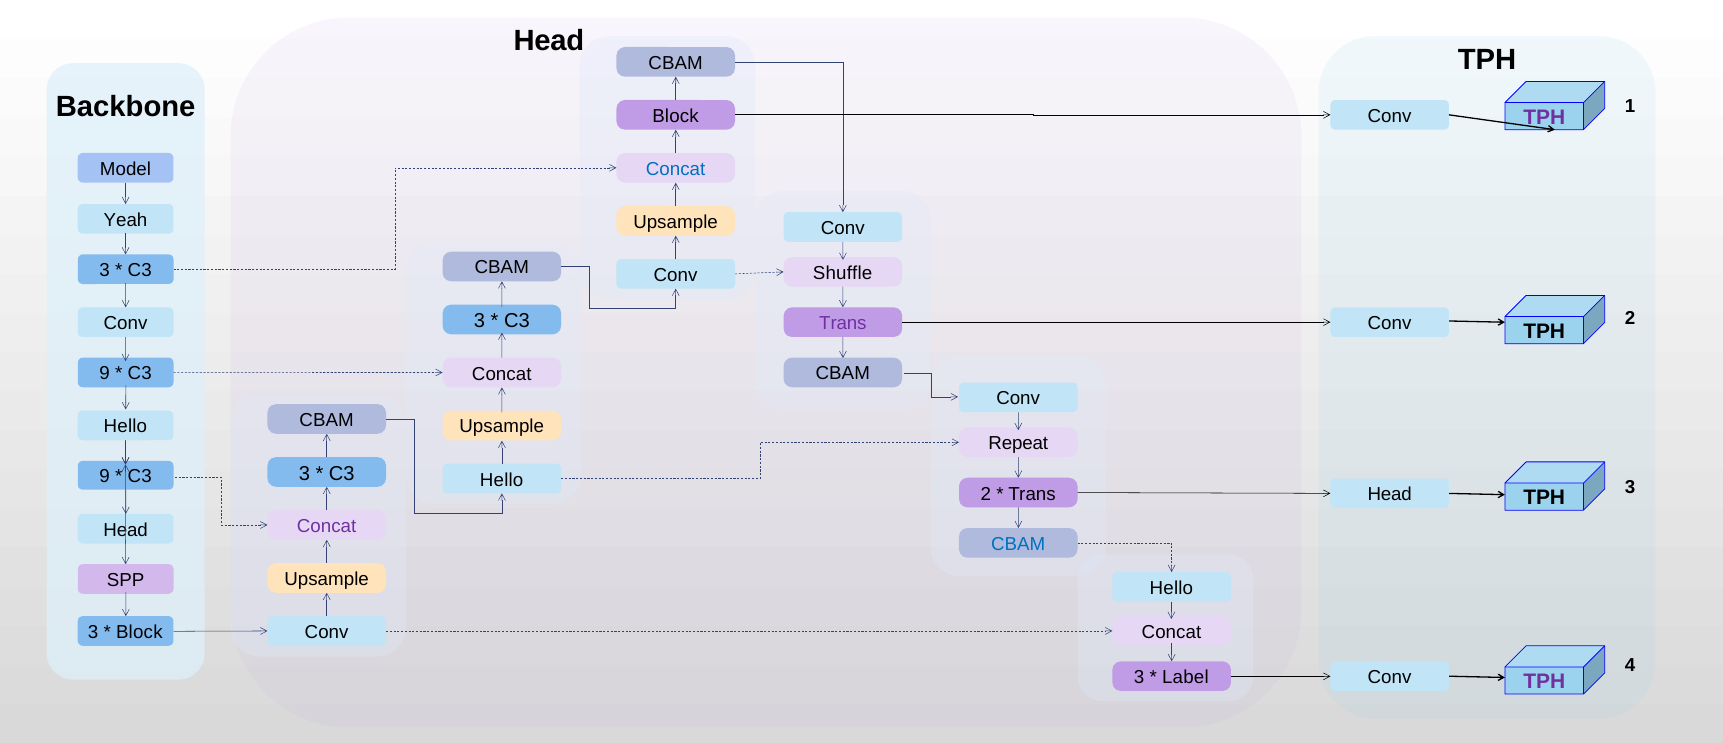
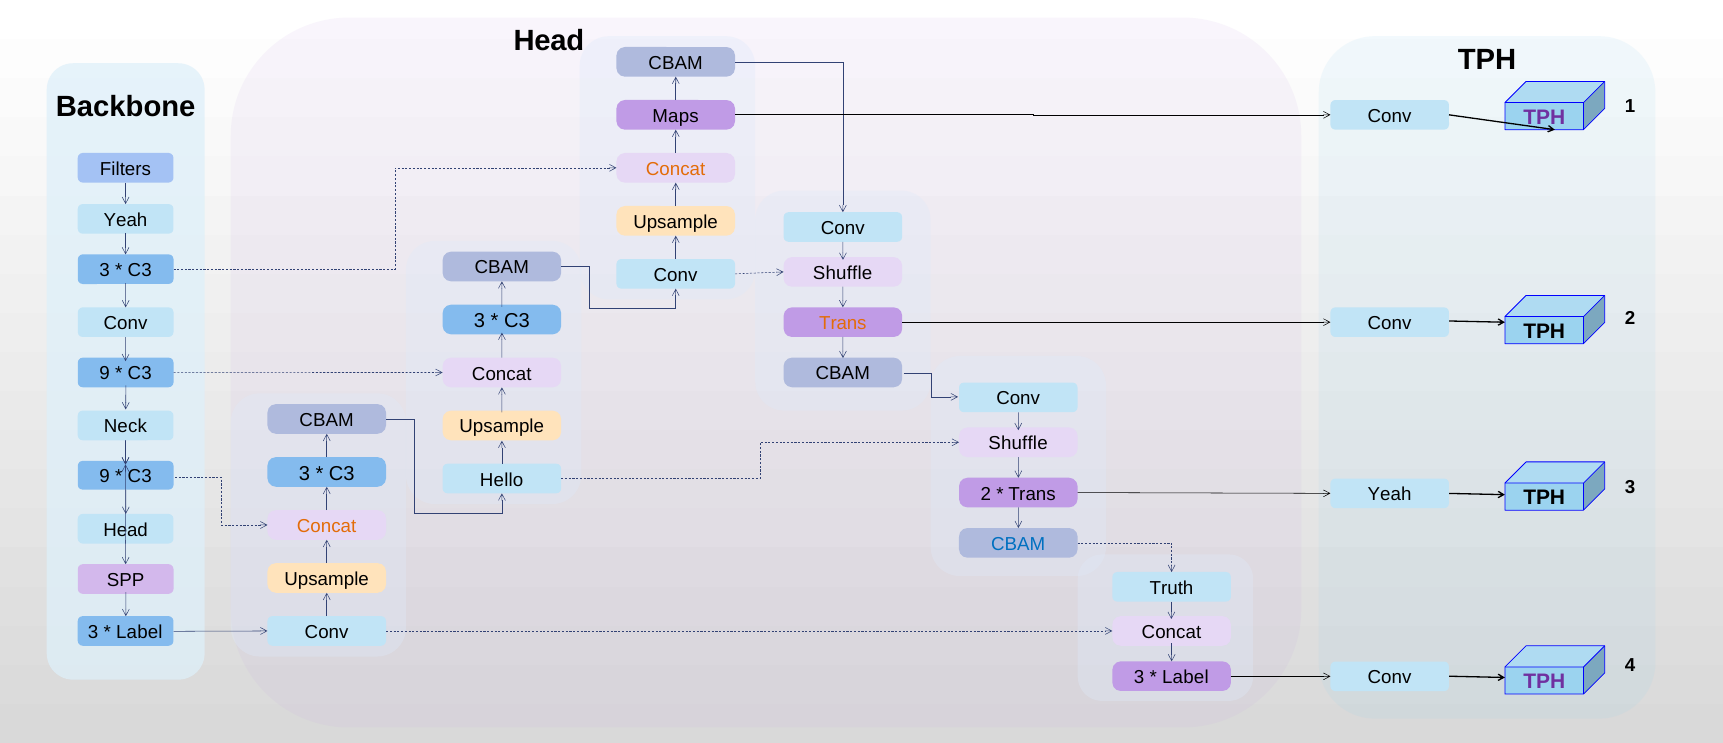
Block at (676, 116): Block -> Maps
Model: Model -> Filters
Concat at (676, 169) colour: blue -> orange
Trans at (843, 323) colour: purple -> orange
Hello at (125, 427): Hello -> Neck
Repeat at (1018, 443): Repeat -> Shuffle
Head at (1390, 494): Head -> Yeah
Concat at (327, 526) colour: purple -> orange
Hello at (1171, 588): Hello -> Truth
Block at (139, 632): Block -> Label
